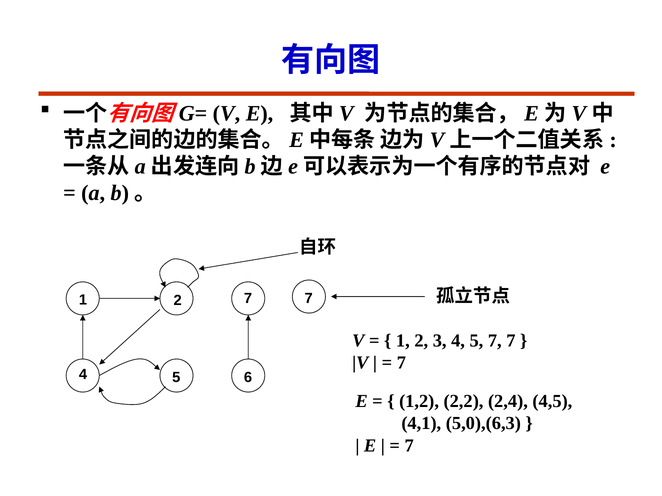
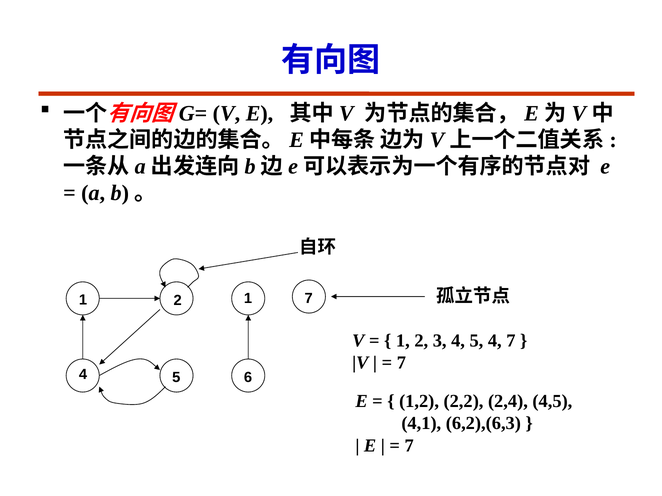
2 7: 7 -> 1
5 7: 7 -> 4
5,0),(6,3: 5,0),(6,3 -> 6,2),(6,3
